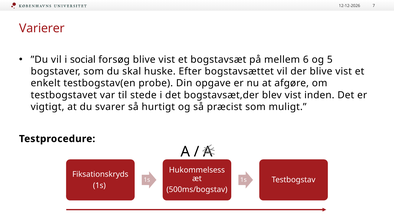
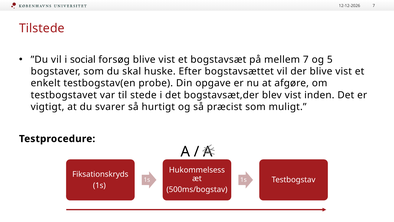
Varierer: Varierer -> Tilstede
mellem 6: 6 -> 7
